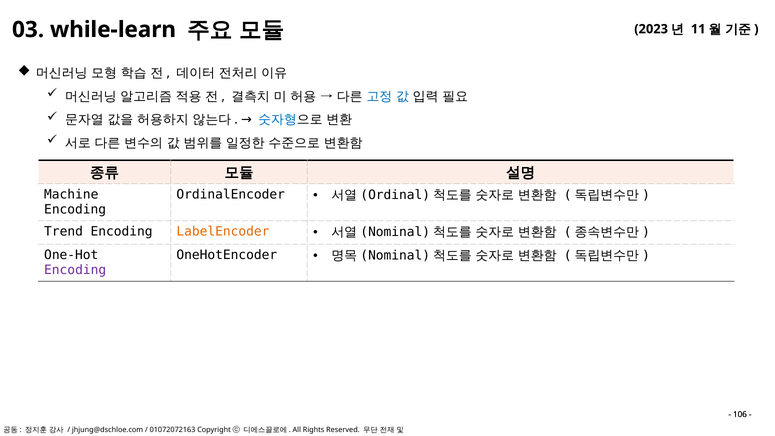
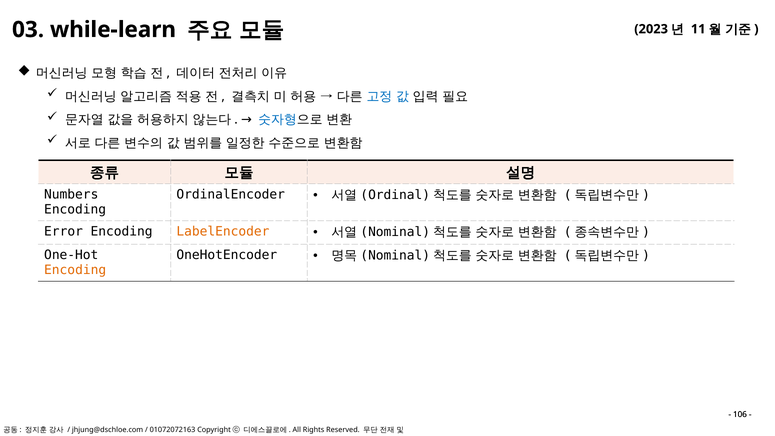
Machine: Machine -> Numbers
Trend: Trend -> Error
Encoding at (75, 270) colour: purple -> orange
